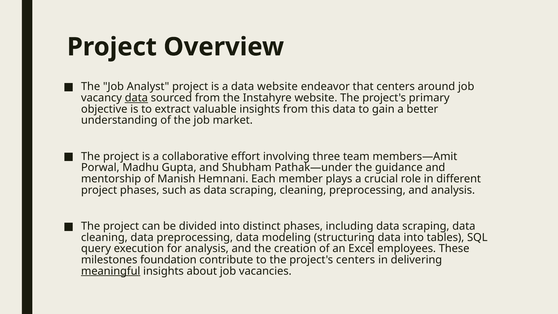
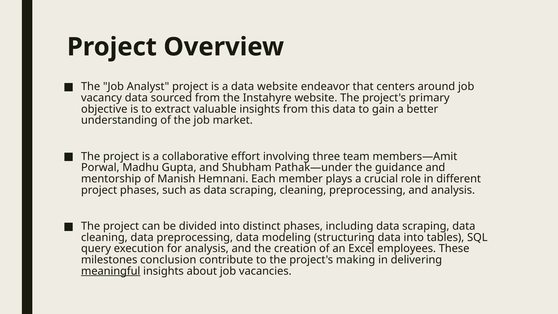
data at (136, 98) underline: present -> none
foundation: foundation -> conclusion
project's centers: centers -> making
